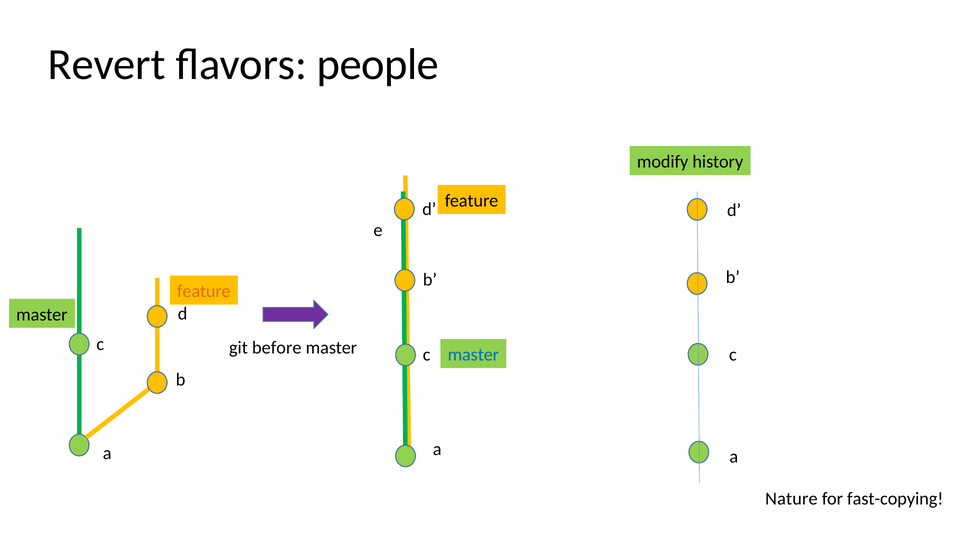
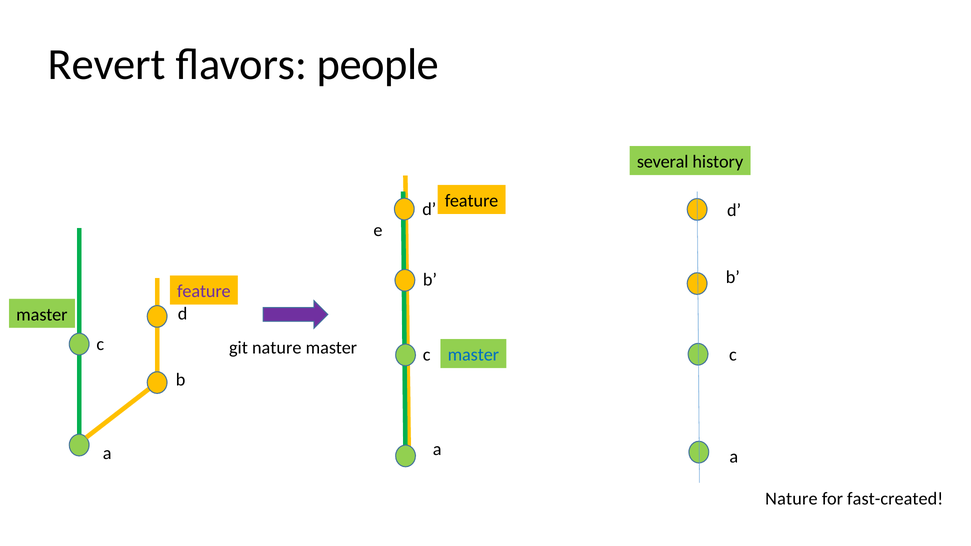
modify: modify -> several
feature at (204, 291) colour: orange -> purple
git before: before -> nature
fast-copying: fast-copying -> fast-created
